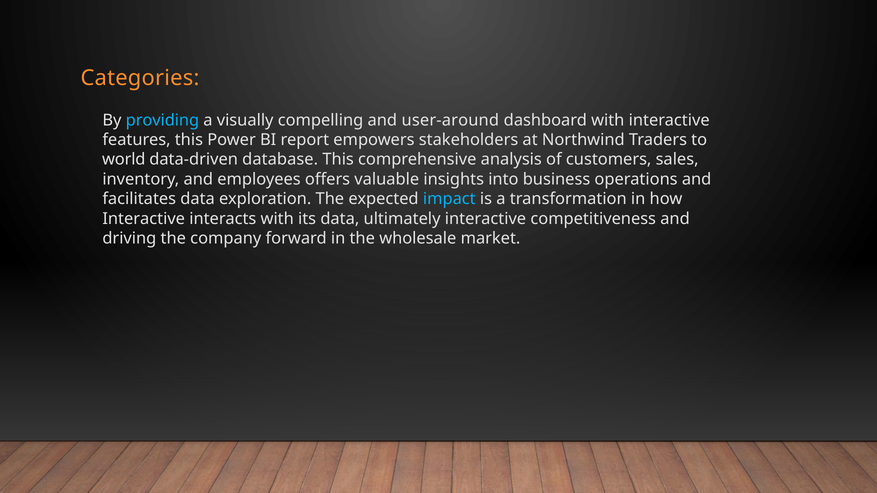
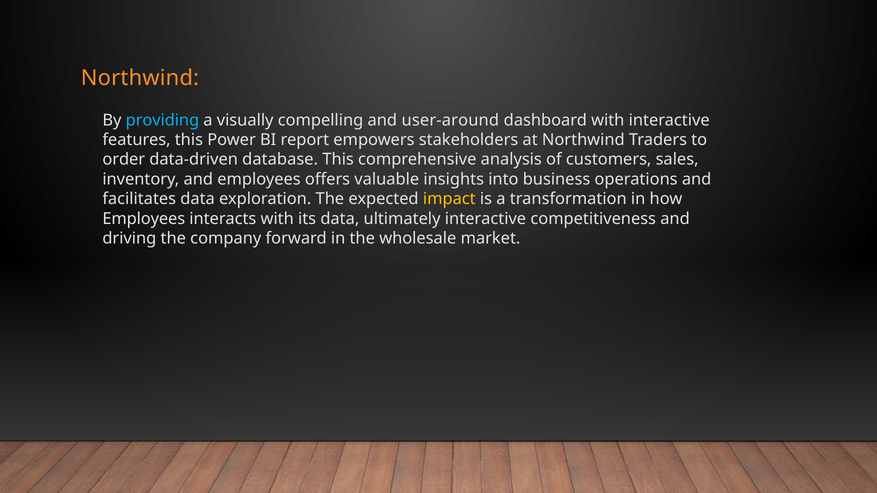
Categories at (140, 78): Categories -> Northwind
world: world -> order
impact colour: light blue -> yellow
Interactive at (144, 219): Interactive -> Employees
